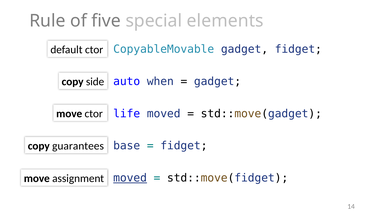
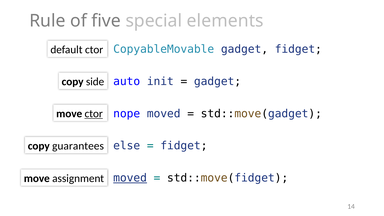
when: when -> init
life: life -> nope
ctor at (94, 114) underline: none -> present
base: base -> else
